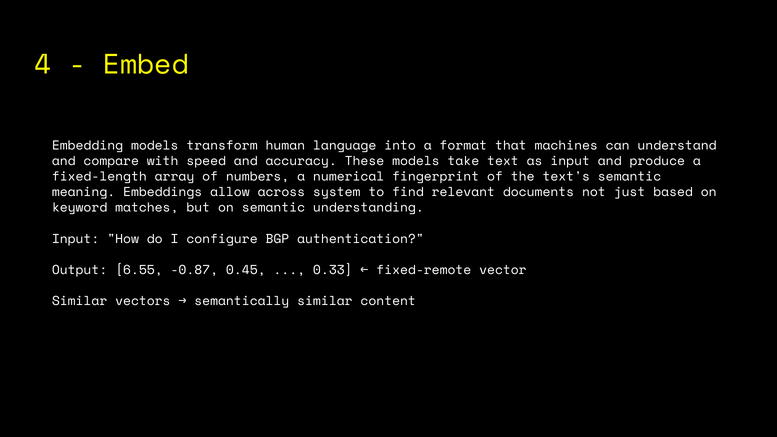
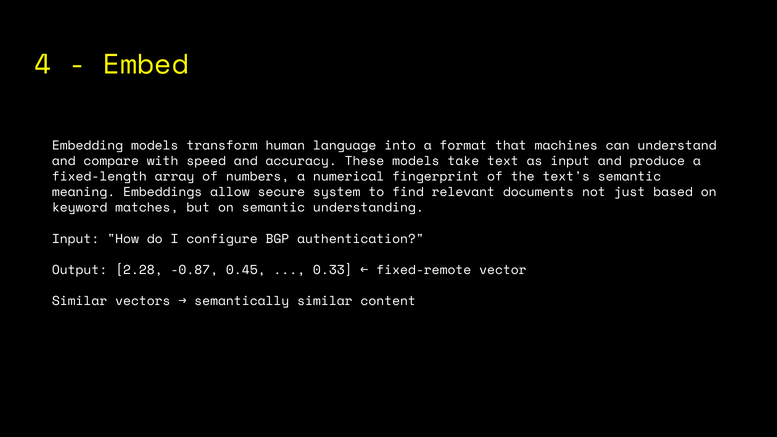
across: across -> secure
6.55: 6.55 -> 2.28
